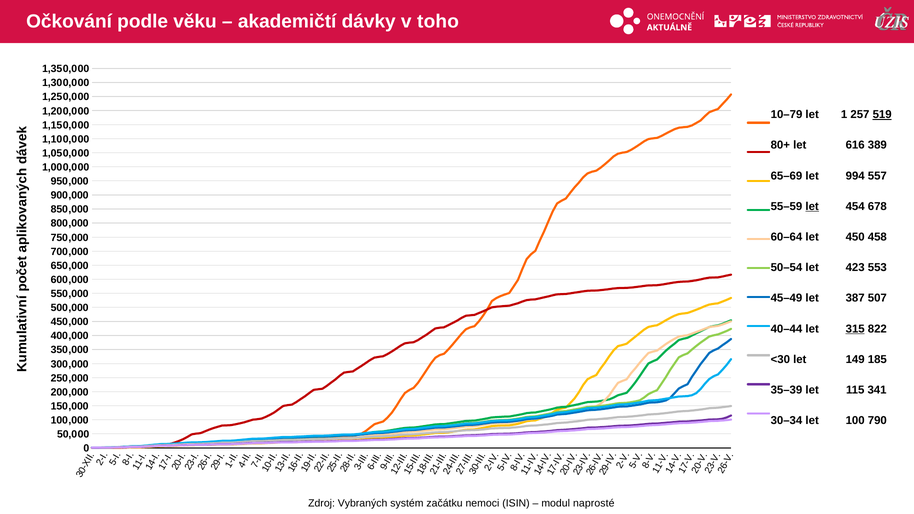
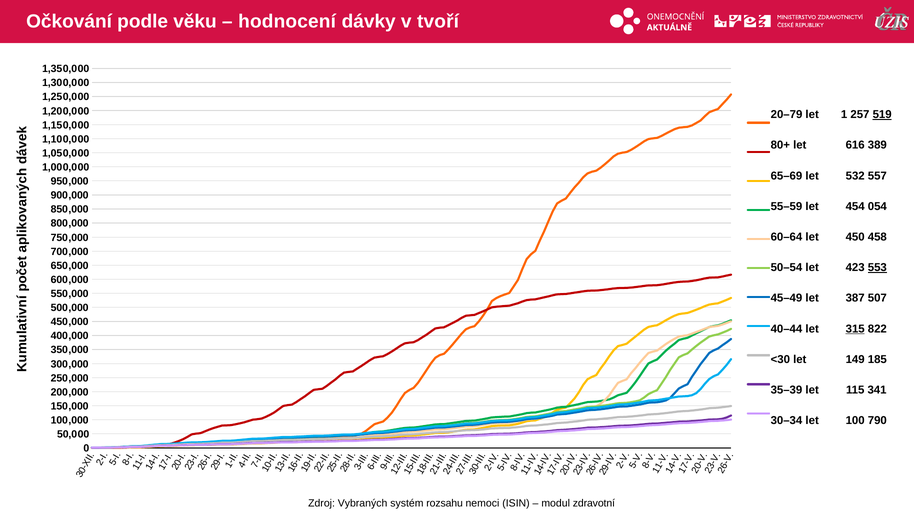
akademičtí: akademičtí -> hodnocení
toho: toho -> tvoří
10–79: 10–79 -> 20–79
994: 994 -> 532
let at (812, 206) underline: present -> none
678: 678 -> 054
553 underline: none -> present
začátku: začátku -> rozsahu
naprosté: naprosté -> zdravotní
